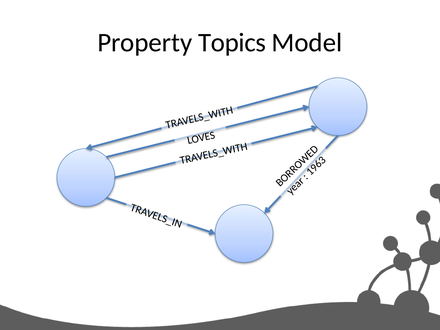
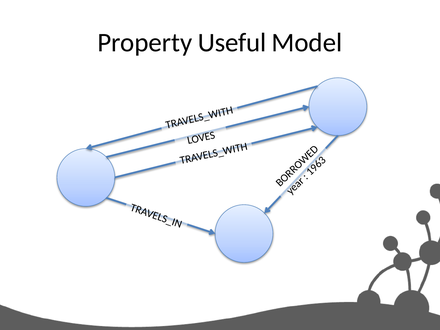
Topics: Topics -> Useful
